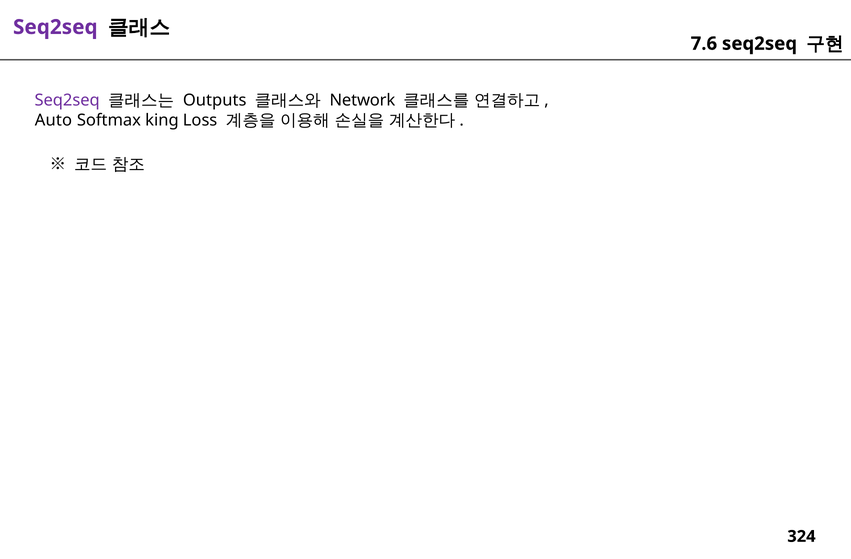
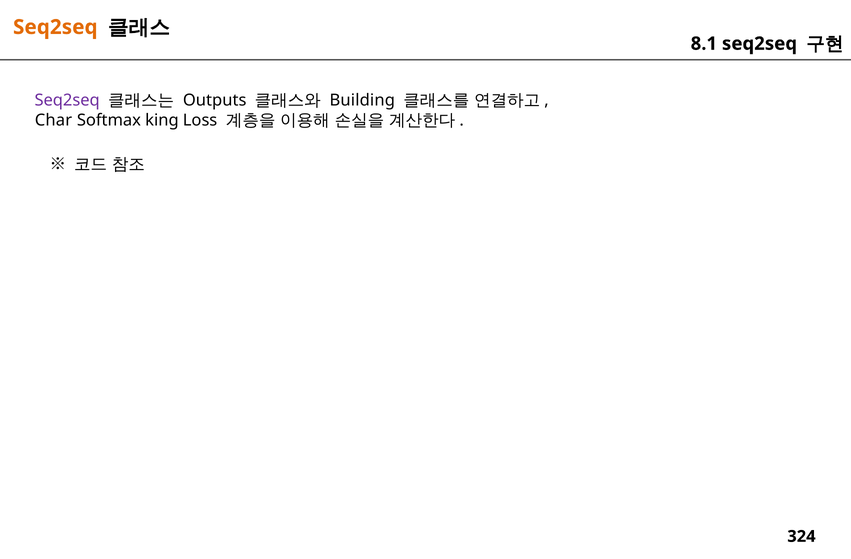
Seq2seq at (55, 27) colour: purple -> orange
7.6: 7.6 -> 8.1
Network: Network -> Building
Auto: Auto -> Char
